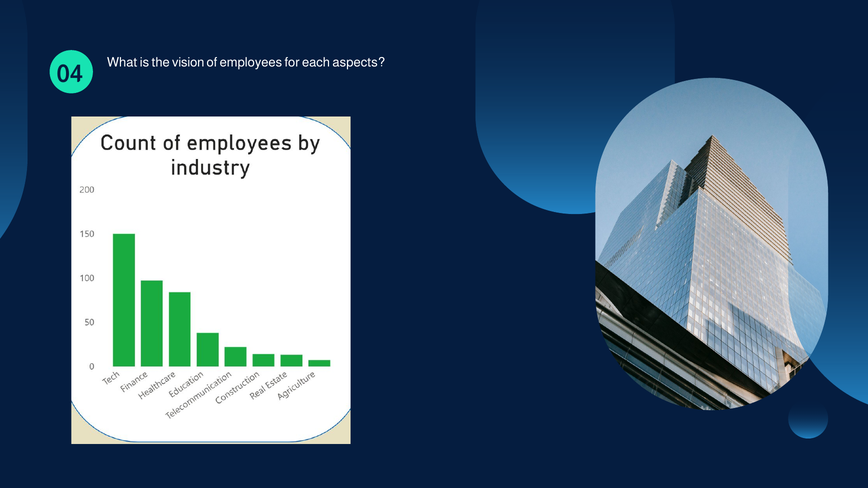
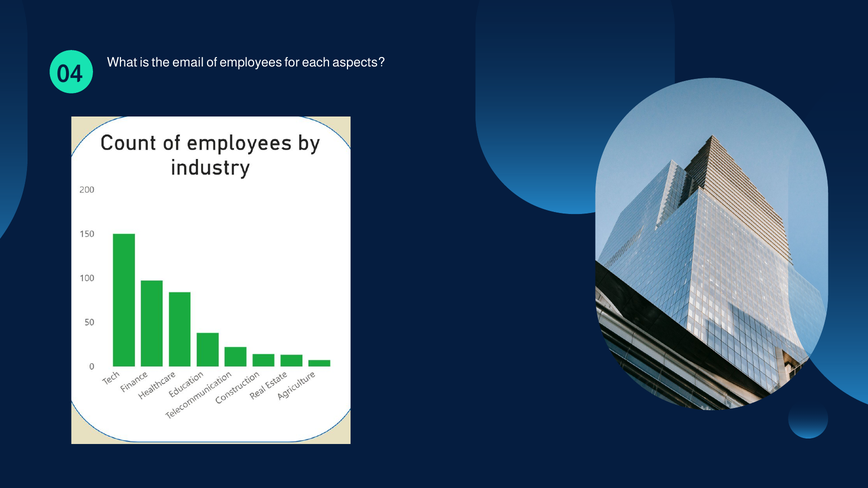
vision: vision -> email
